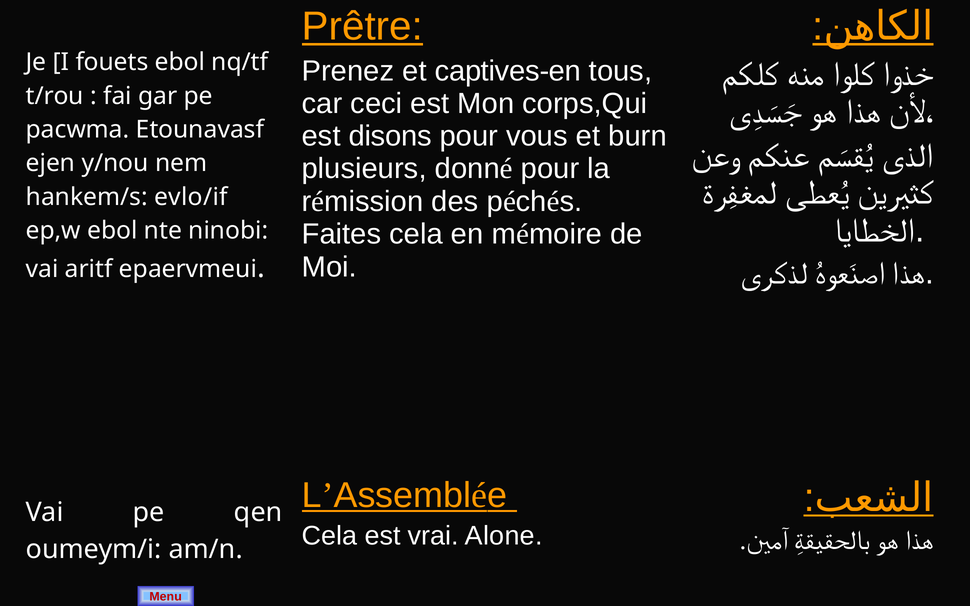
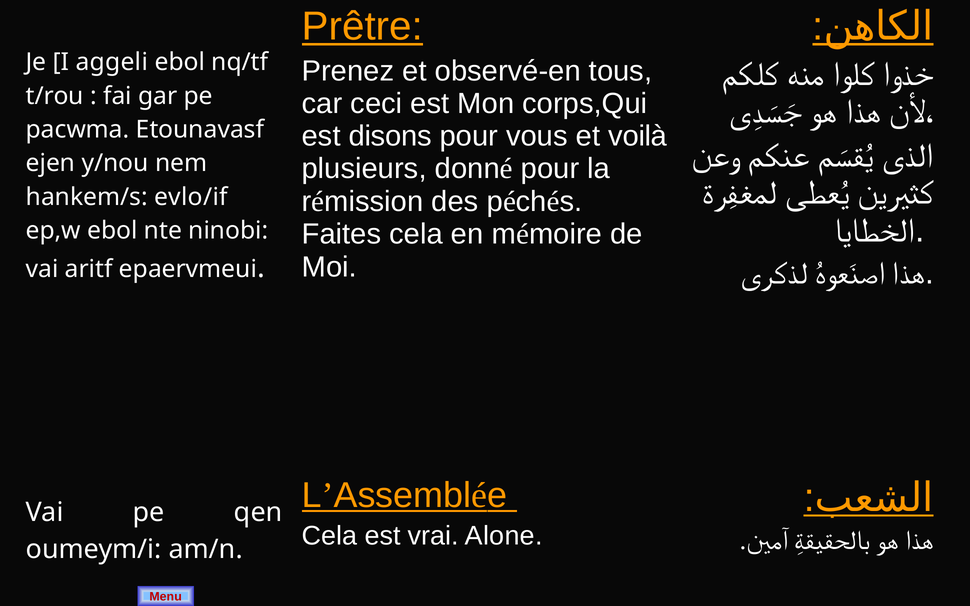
fouets: fouets -> aggeli
captives-en: captives-en -> observé-en
burn: burn -> voilà
